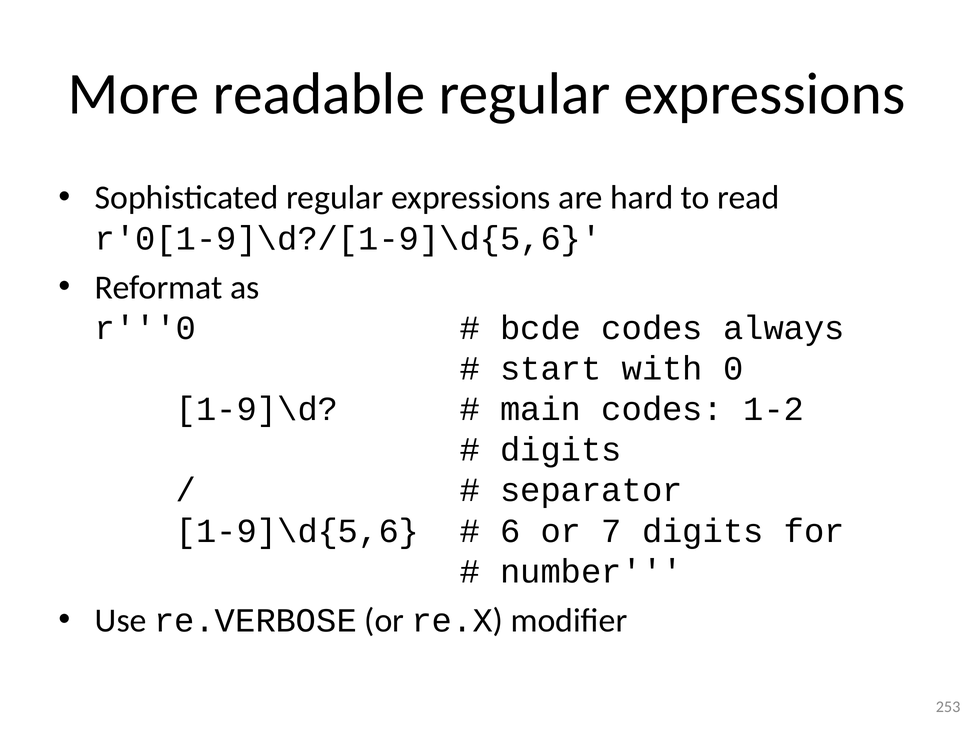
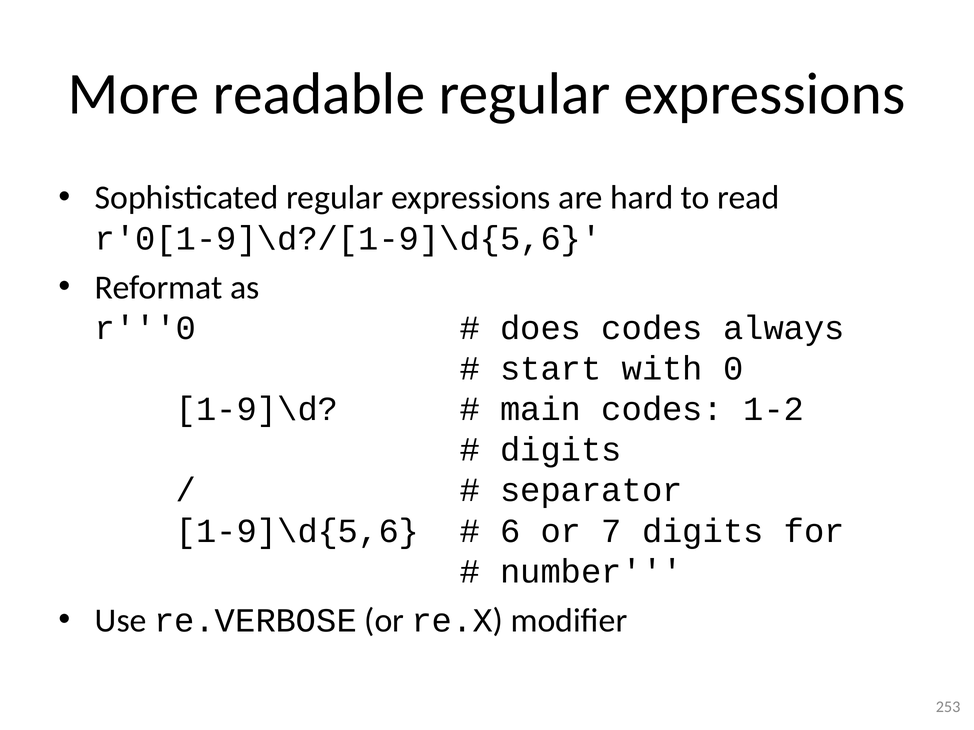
bcde: bcde -> does
